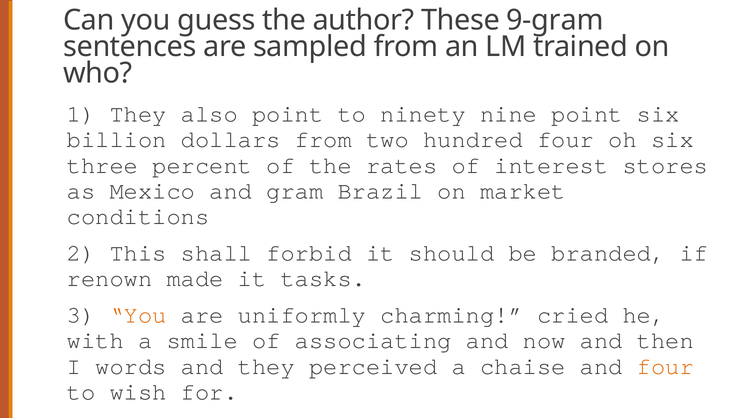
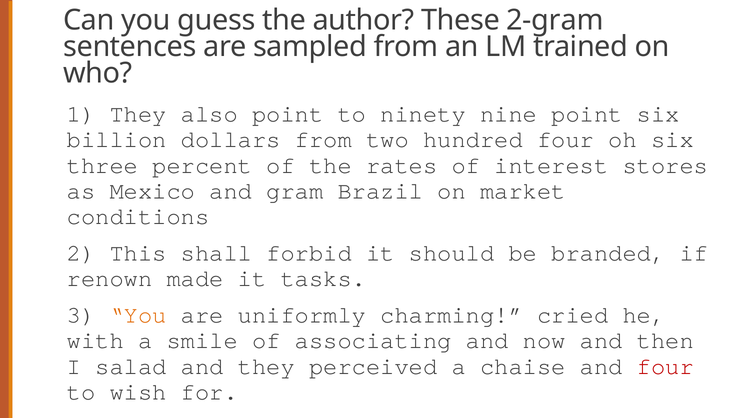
9-gram: 9-gram -> 2-gram
words: words -> salad
four at (665, 366) colour: orange -> red
